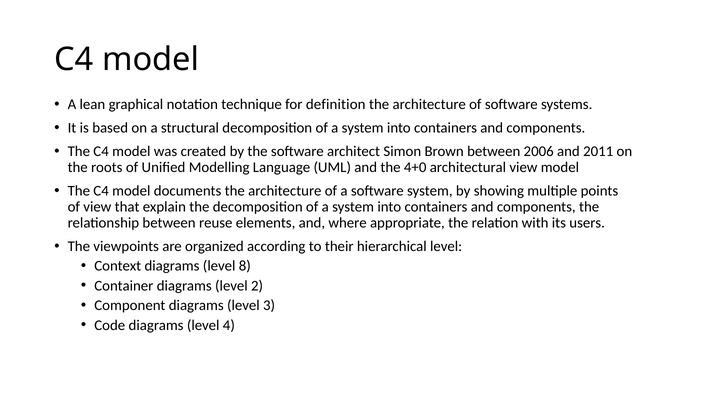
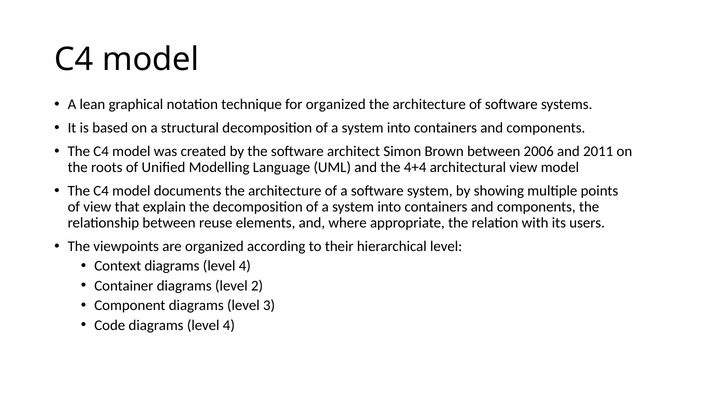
for definition: definition -> organized
4+0: 4+0 -> 4+4
Context diagrams level 8: 8 -> 4
